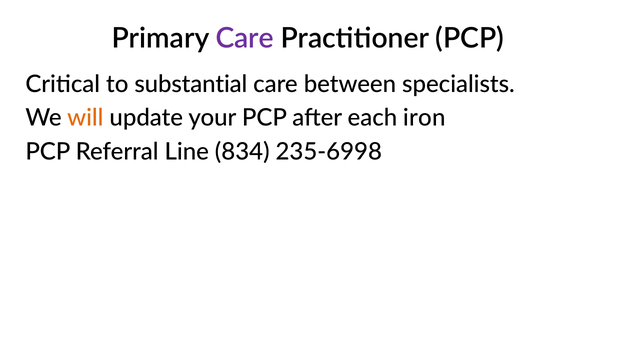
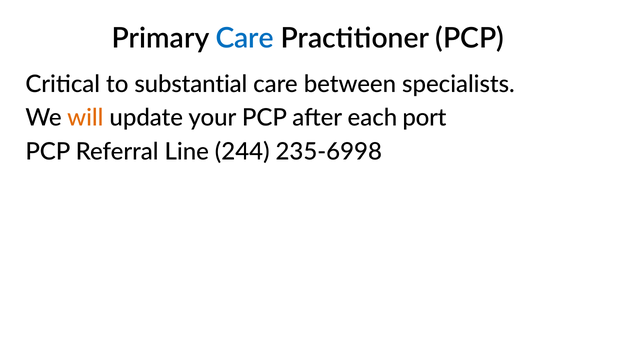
Care at (245, 38) colour: purple -> blue
iron: iron -> port
834: 834 -> 244
